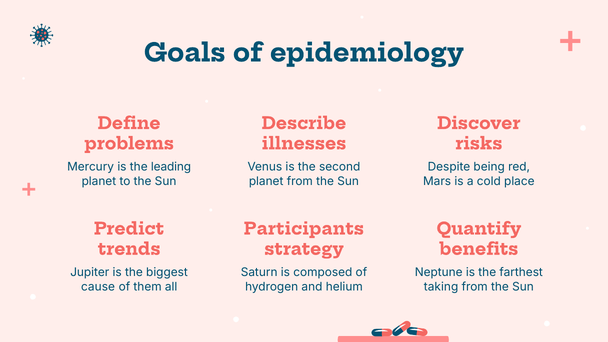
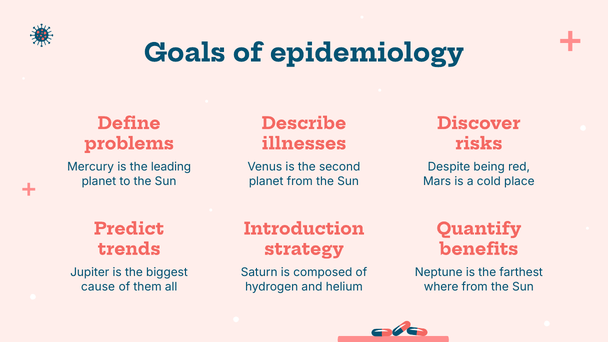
Participants: Participants -> Introduction
taking: taking -> where
